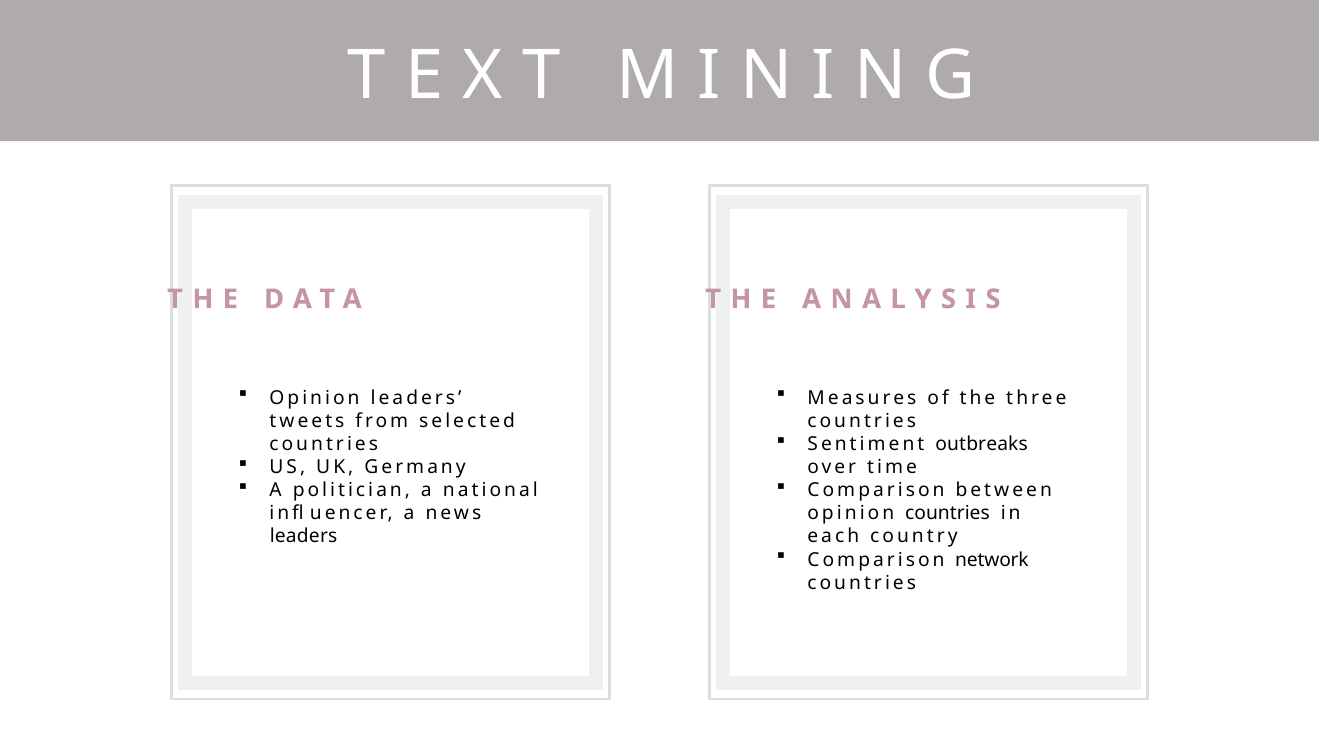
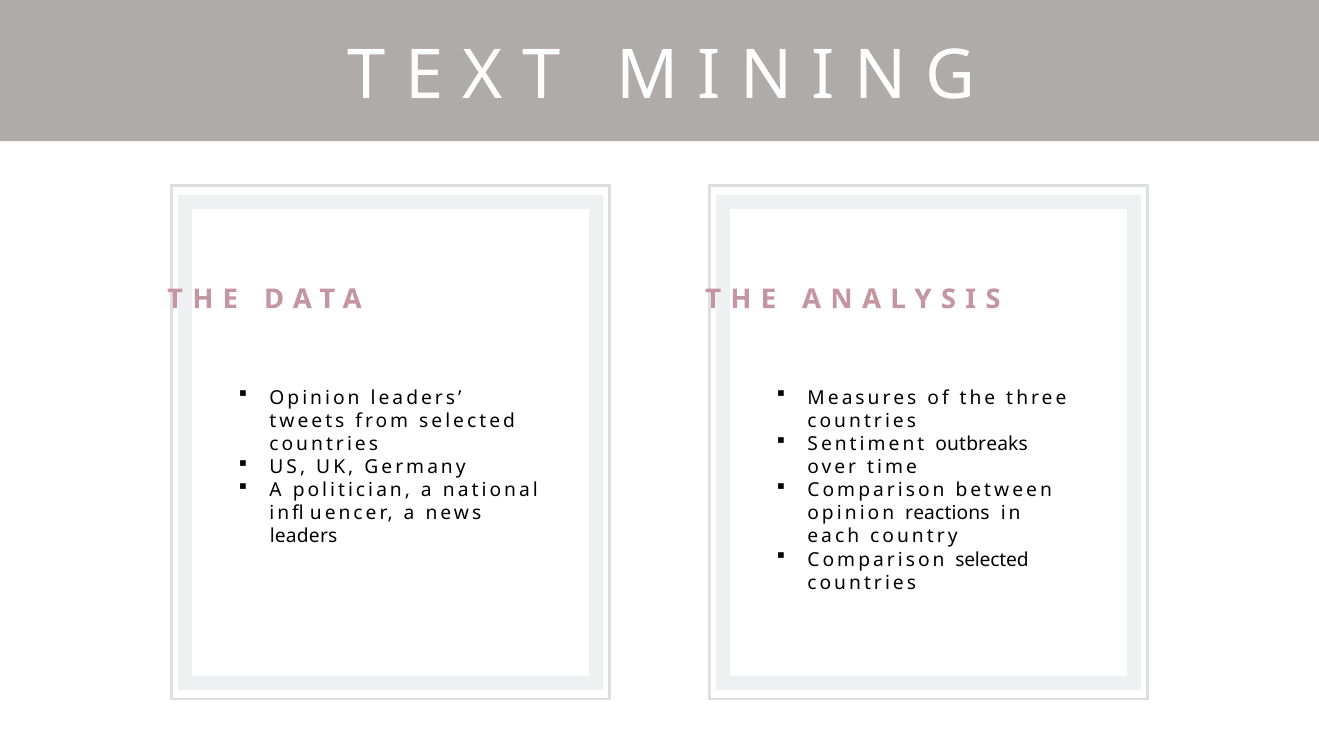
opinion countries: countries -> reactions
Comparison network: network -> selected
